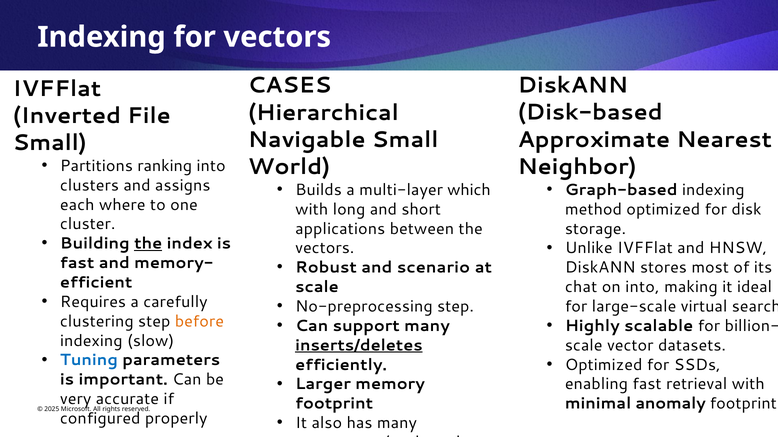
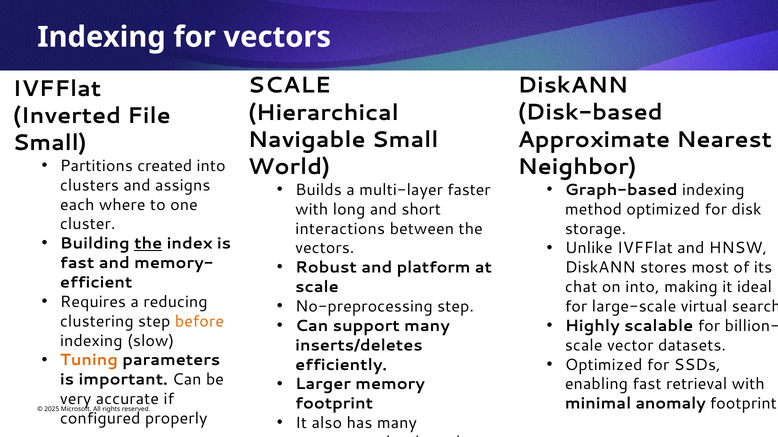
CASES at (290, 85): CASES -> SCALE
ranking: ranking -> created
which: which -> faster
applications: applications -> interactions
scenario: scenario -> platform
a carefully: carefully -> reducing
inserts/deletes underline: present -> none
Tuning colour: blue -> orange
